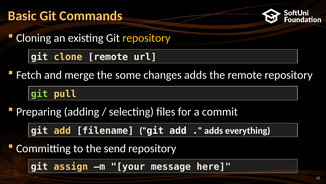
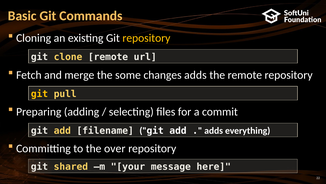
git at (39, 94) colour: light green -> yellow
send: send -> over
assign: assign -> shared
